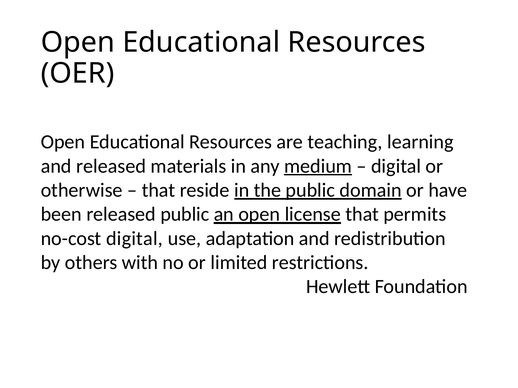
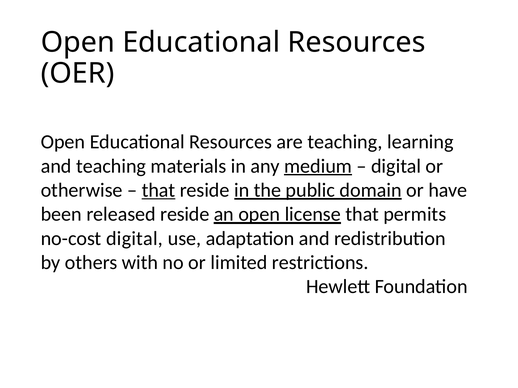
and released: released -> teaching
that at (158, 190) underline: none -> present
released public: public -> reside
